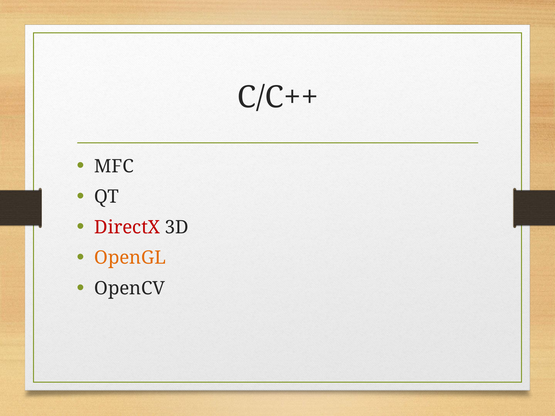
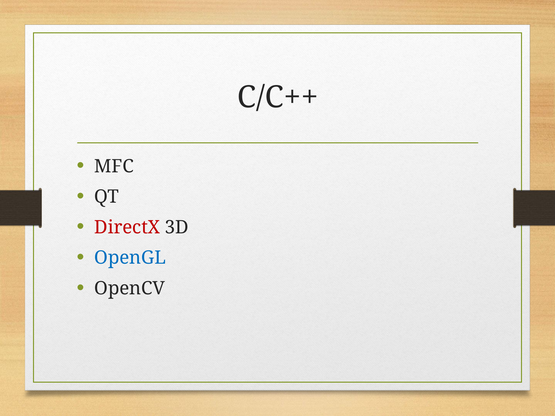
OpenGL colour: orange -> blue
